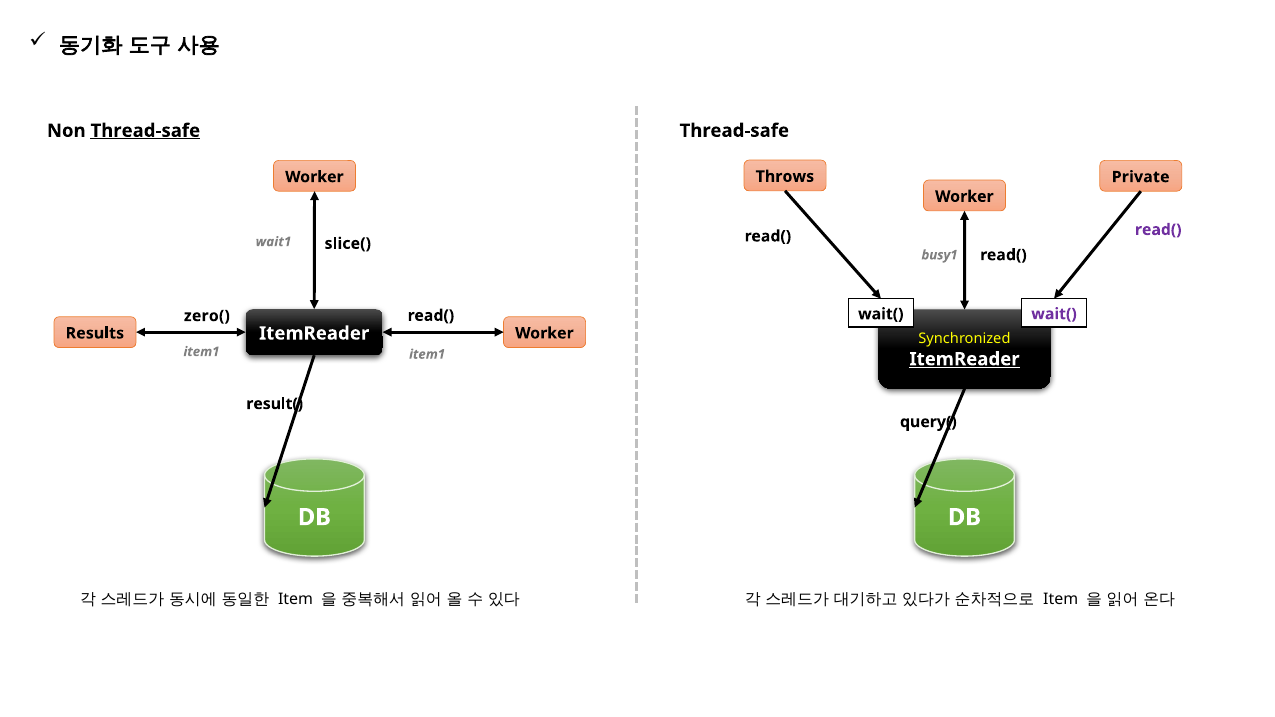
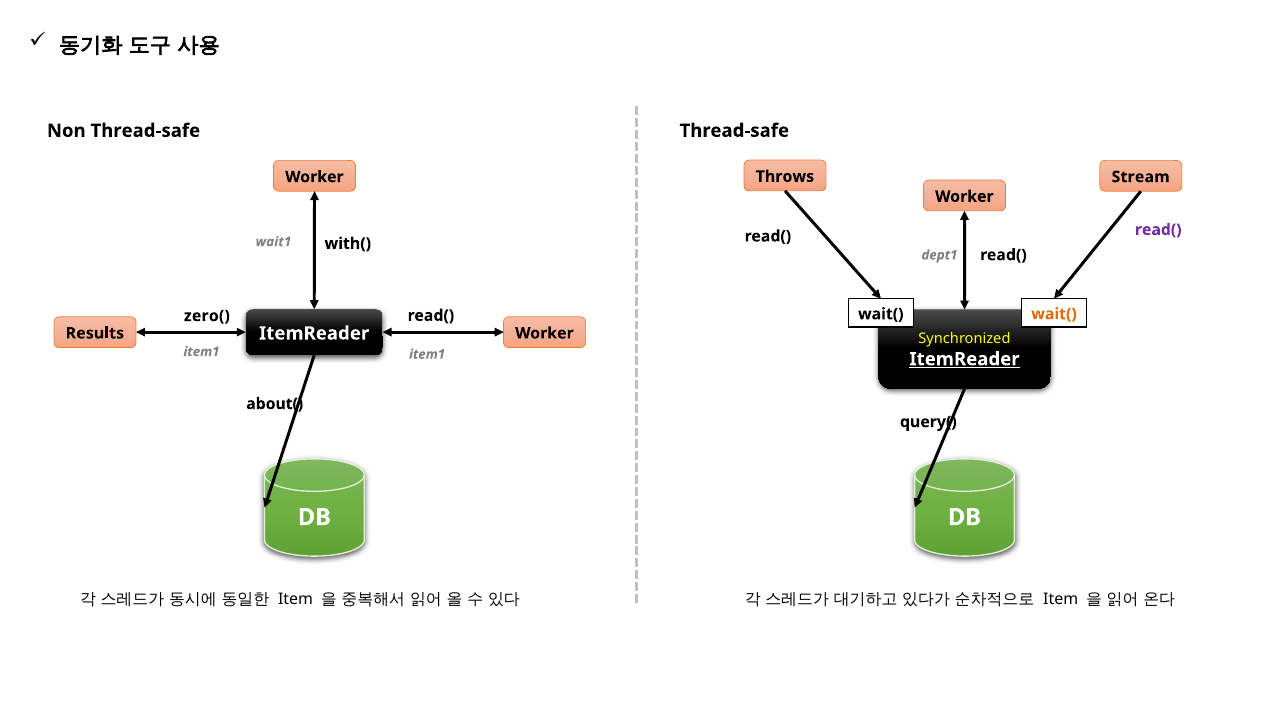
Thread-safe at (145, 131) underline: present -> none
Private: Private -> Stream
slice(: slice( -> with(
busy1: busy1 -> dept1
wait( at (1054, 314) colour: purple -> orange
result(: result( -> about(
